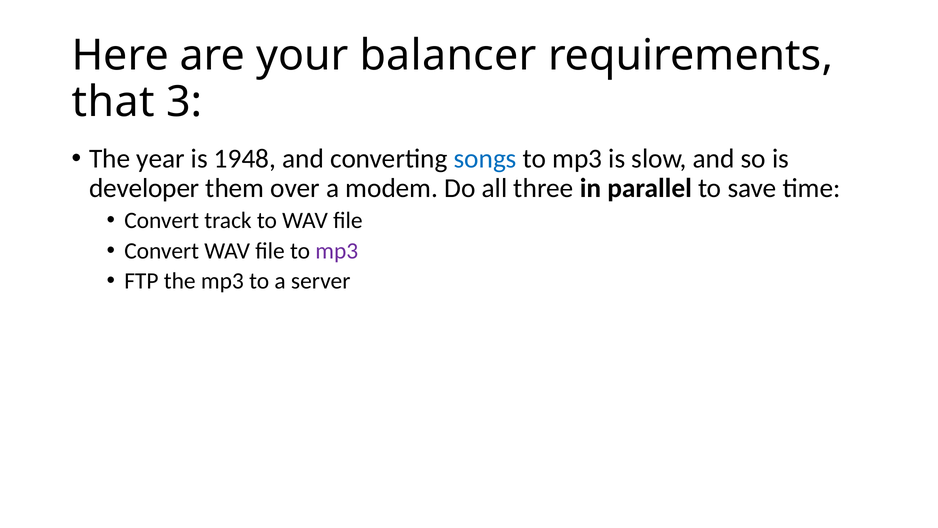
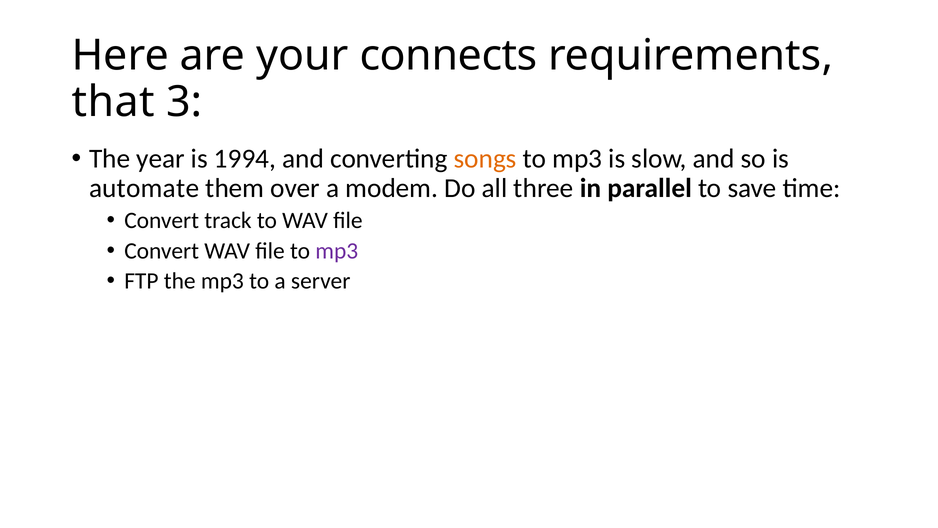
balancer: balancer -> connects
1948: 1948 -> 1994
songs colour: blue -> orange
developer: developer -> automate
